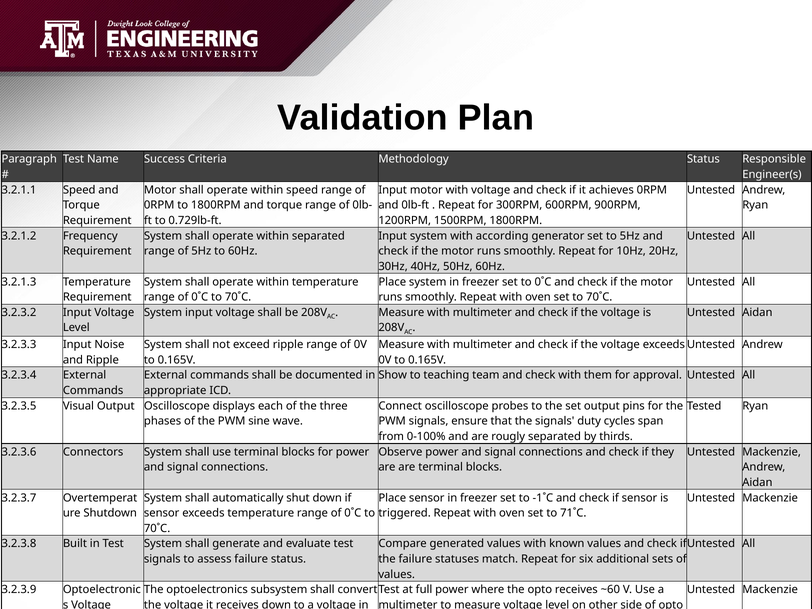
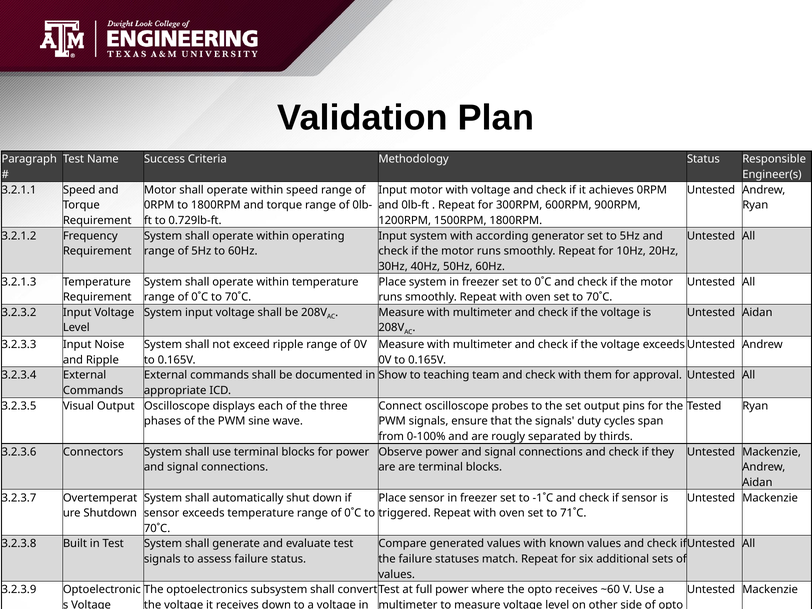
within separated: separated -> operating
